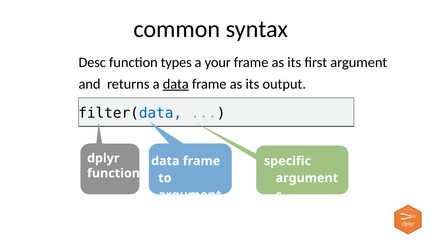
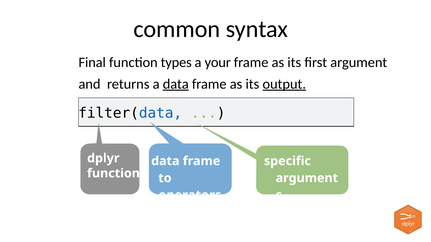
Desc: Desc -> Final
output underline: none -> present
argument at (190, 195): argument -> operators
